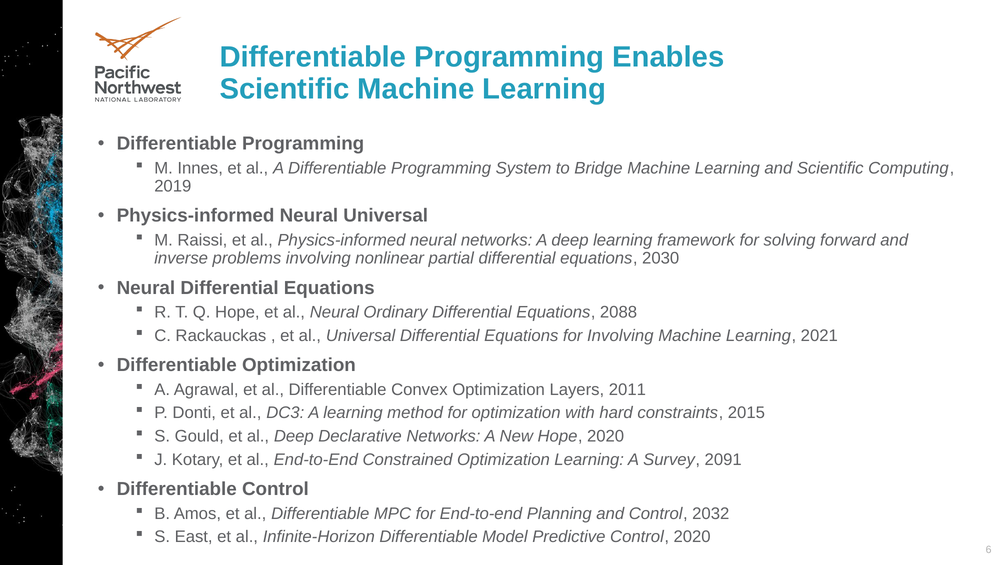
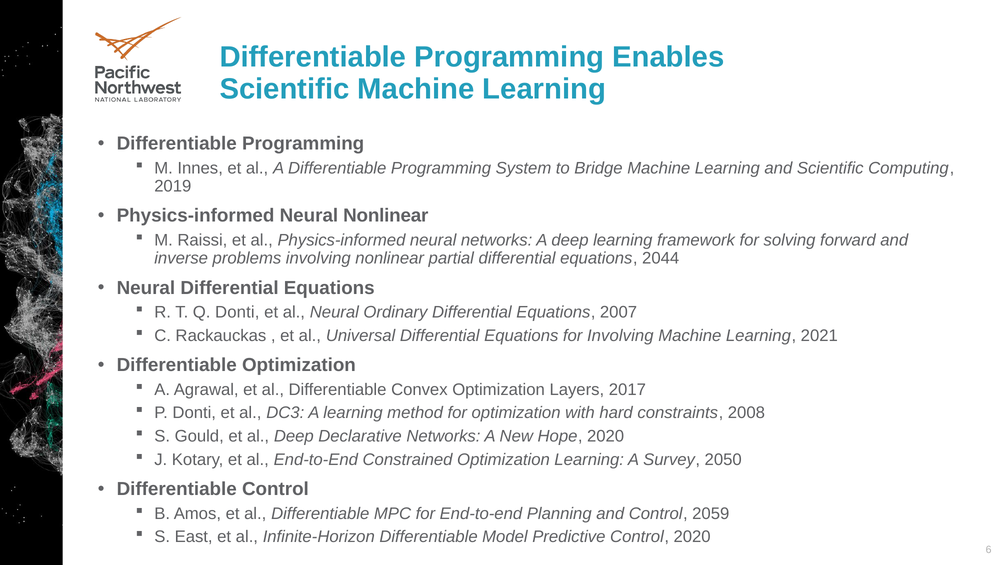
Neural Universal: Universal -> Nonlinear
2030: 2030 -> 2044
Q Hope: Hope -> Donti
2088: 2088 -> 2007
2011: 2011 -> 2017
2015: 2015 -> 2008
2091: 2091 -> 2050
2032: 2032 -> 2059
